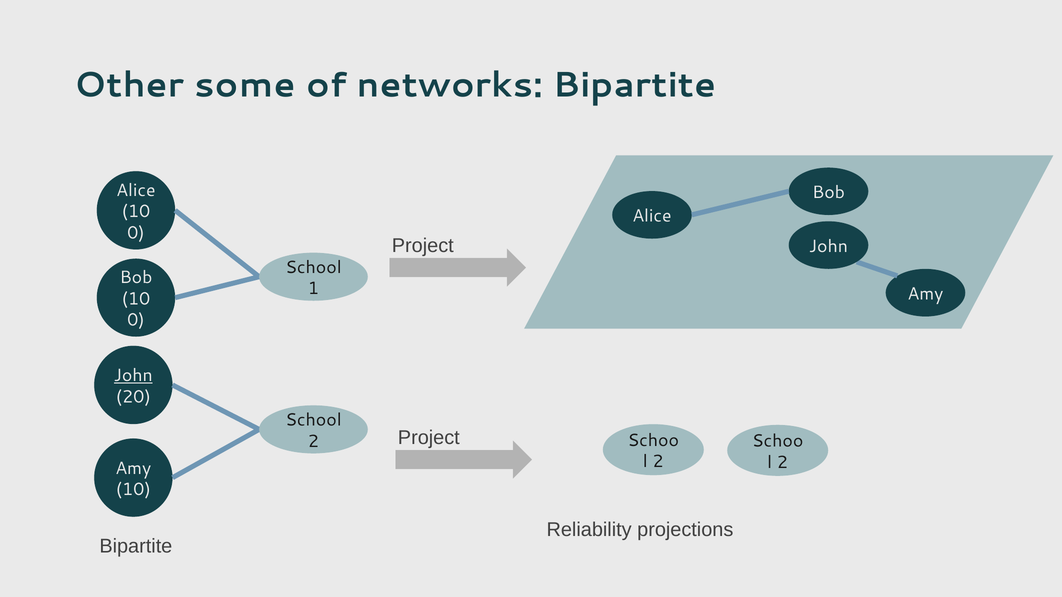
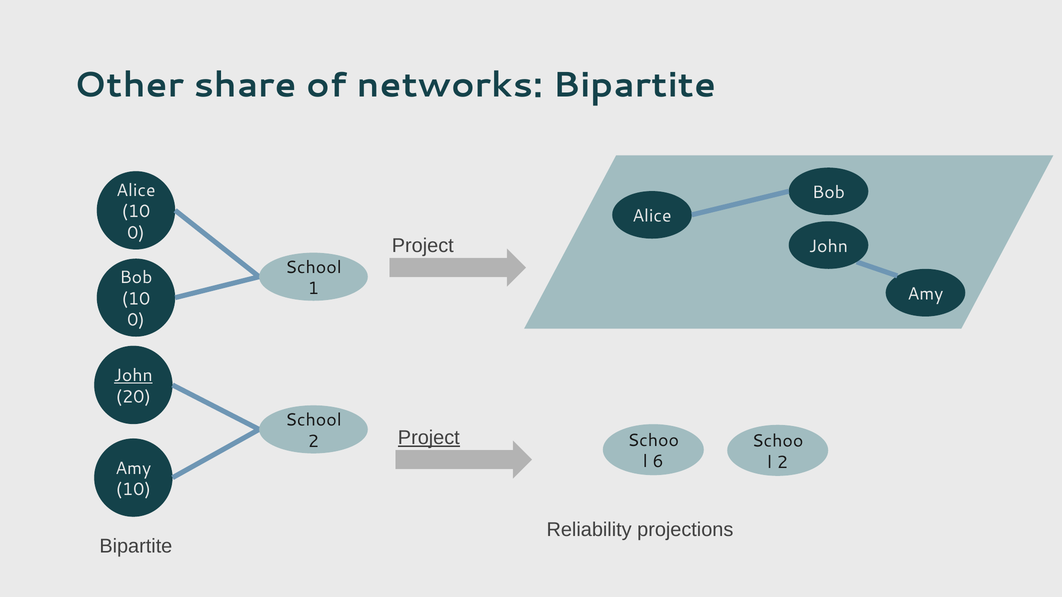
some: some -> share
Project at (429, 438) underline: none -> present
2 at (658, 462): 2 -> 6
